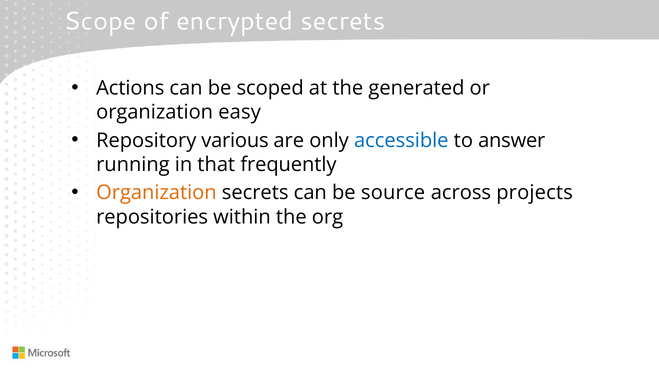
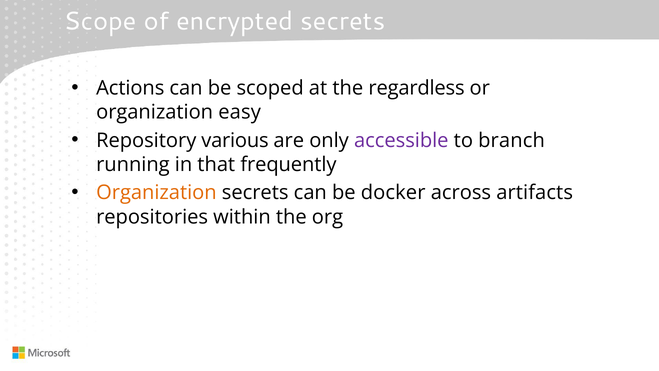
generated: generated -> regardless
accessible colour: blue -> purple
answer: answer -> branch
source: source -> docker
projects: projects -> artifacts
